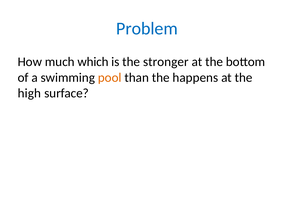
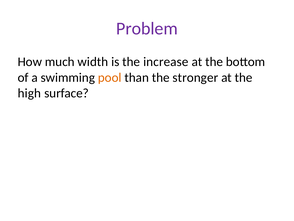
Problem colour: blue -> purple
which: which -> width
stronger: stronger -> increase
happens: happens -> stronger
